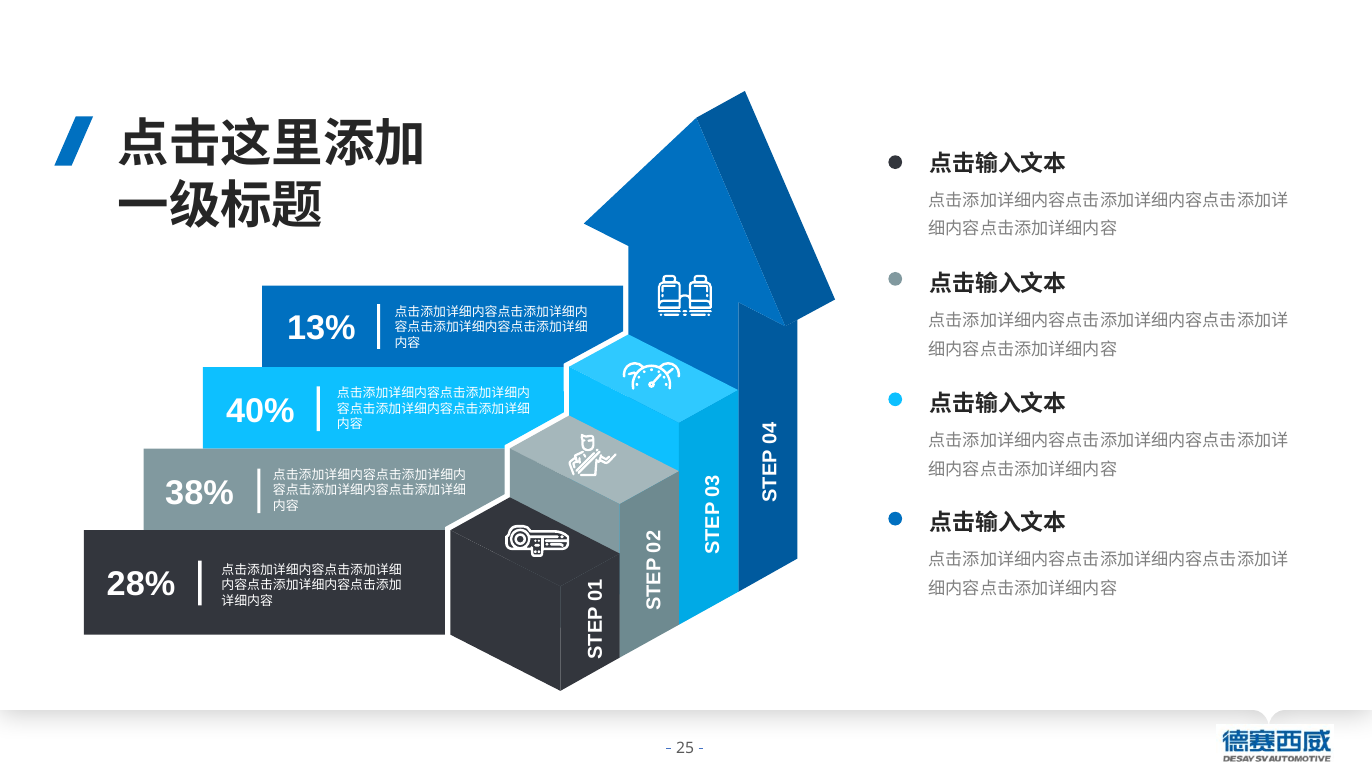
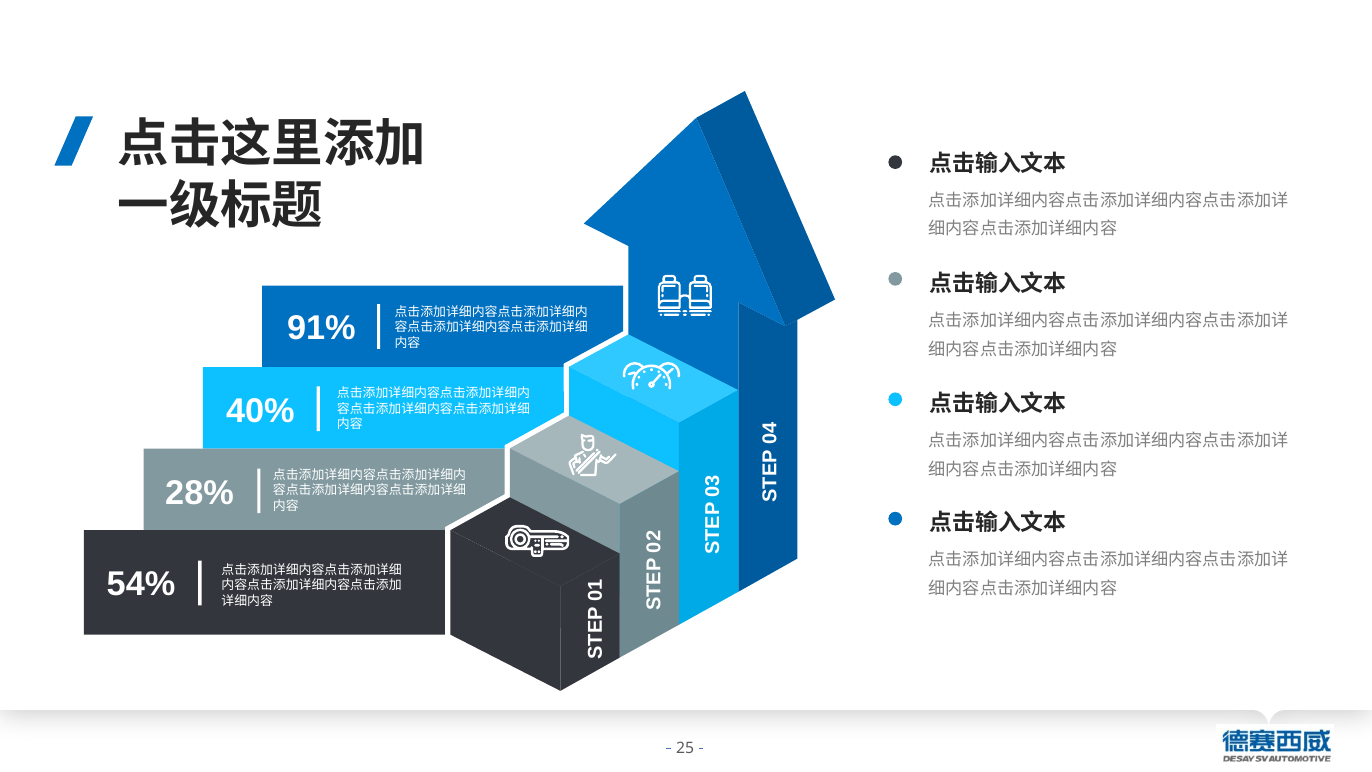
13%: 13% -> 91%
38%: 38% -> 28%
28%: 28% -> 54%
